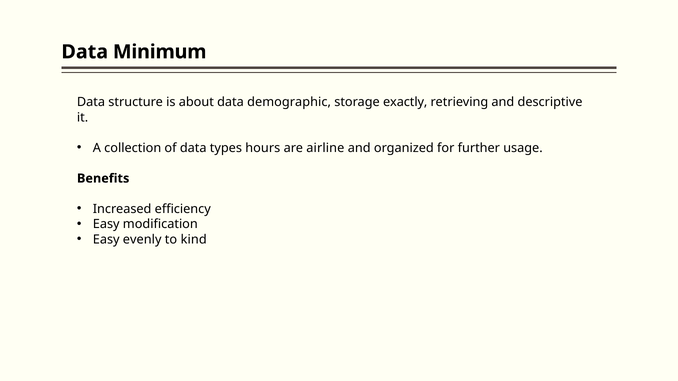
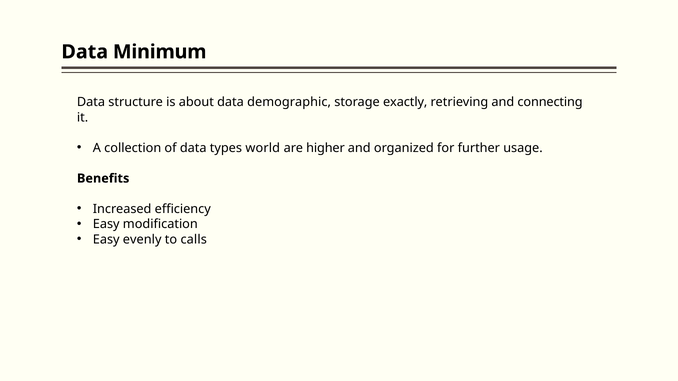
descriptive: descriptive -> connecting
hours: hours -> world
airline: airline -> higher
kind: kind -> calls
